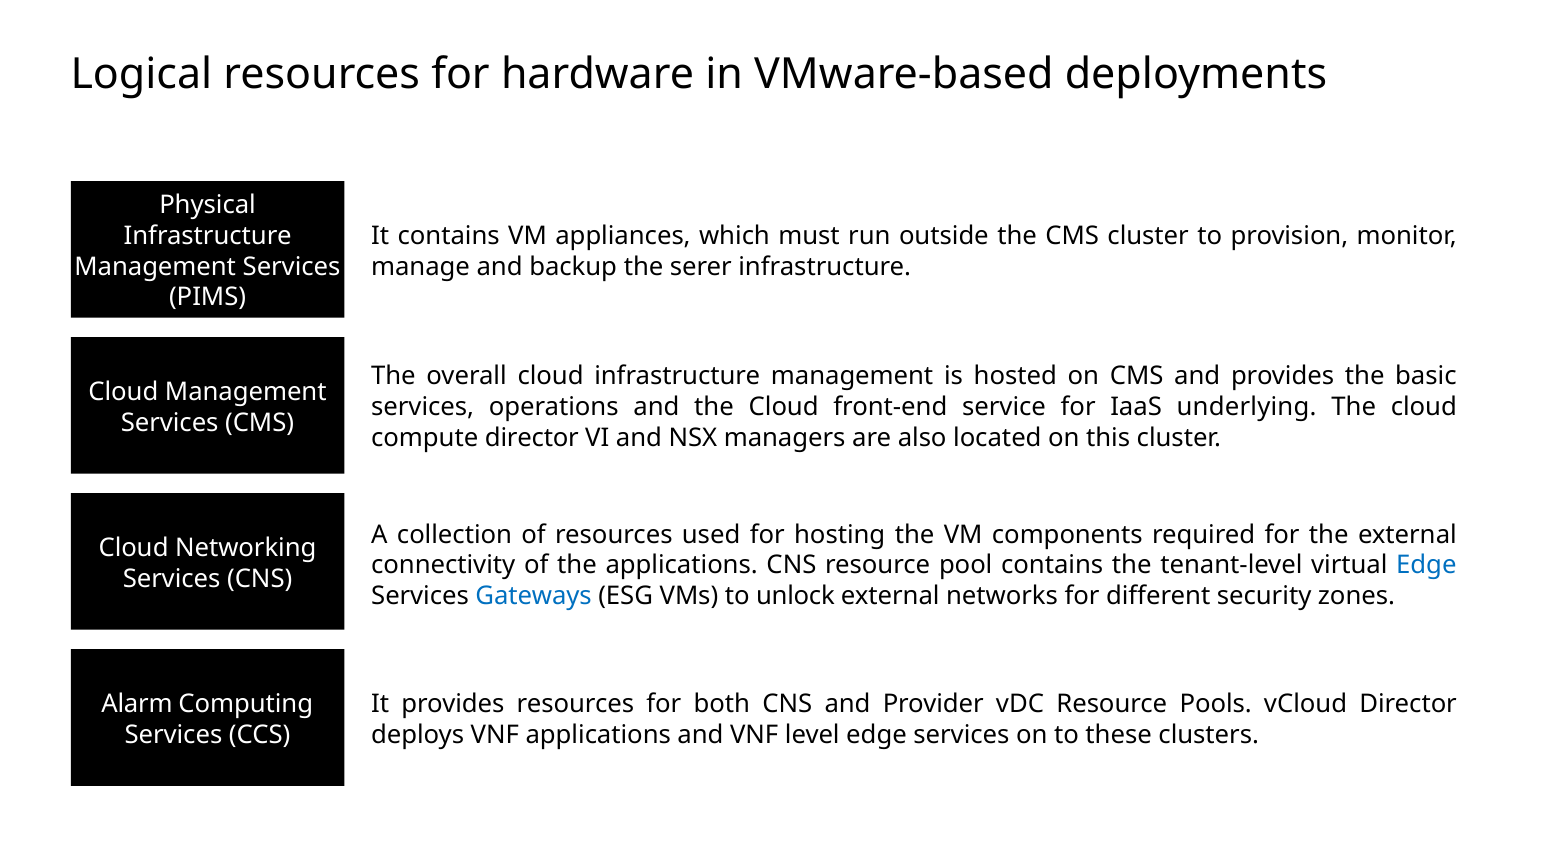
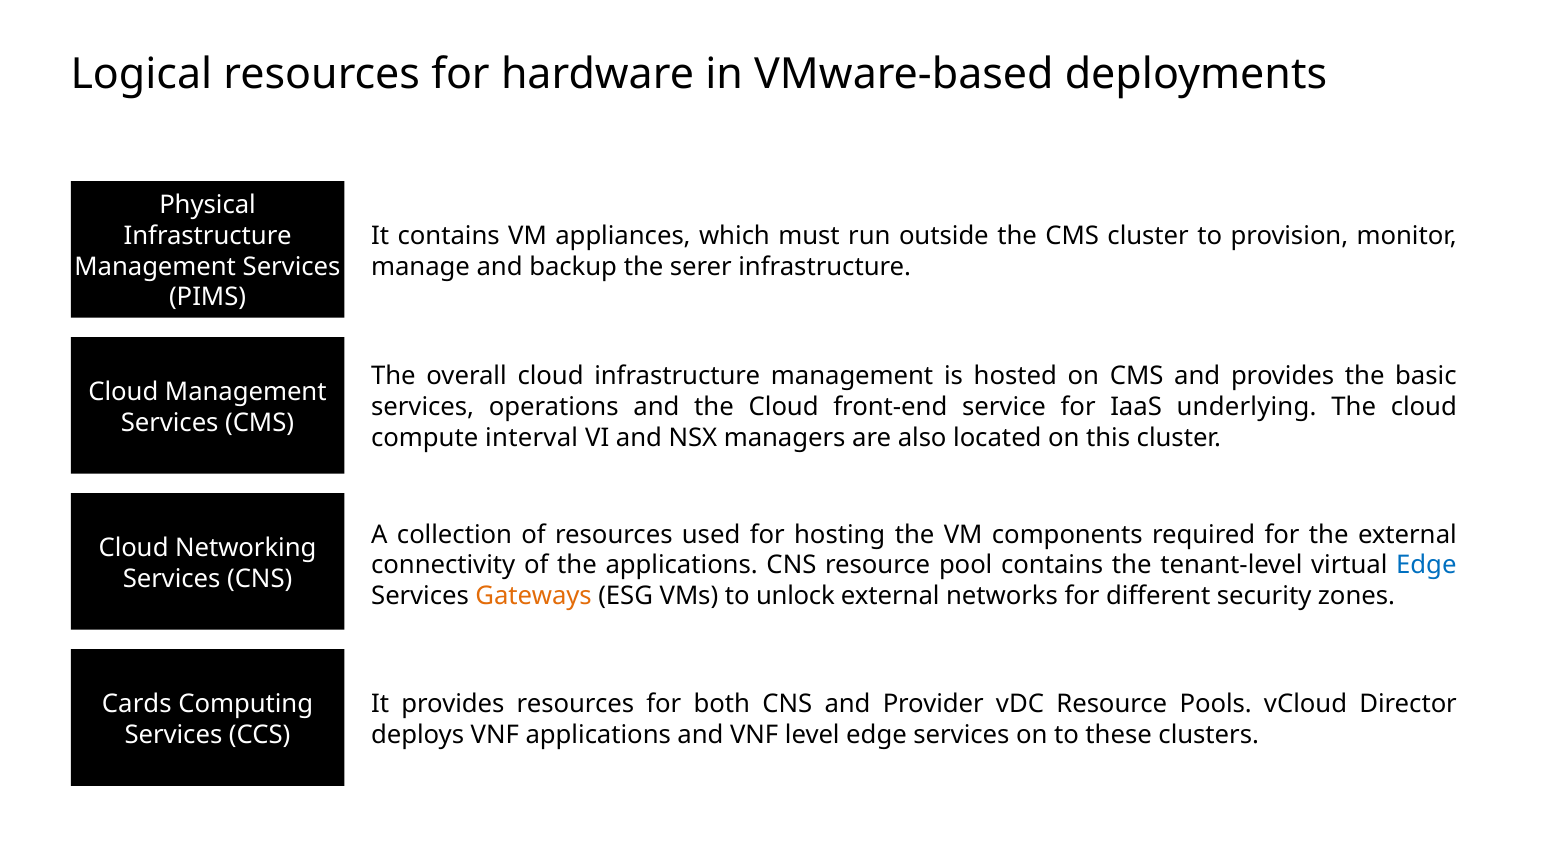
compute director: director -> interval
Gateways colour: blue -> orange
Alarm: Alarm -> Cards
